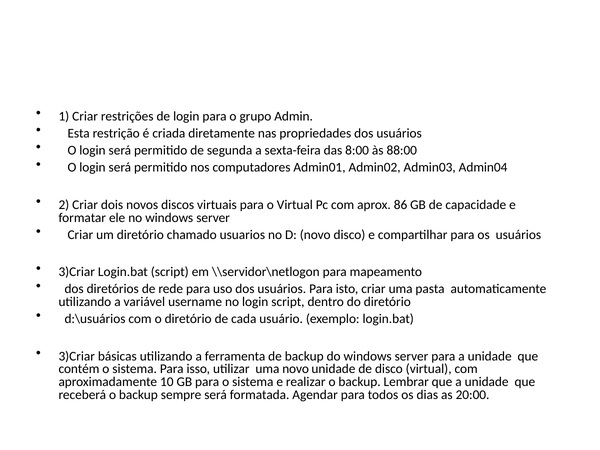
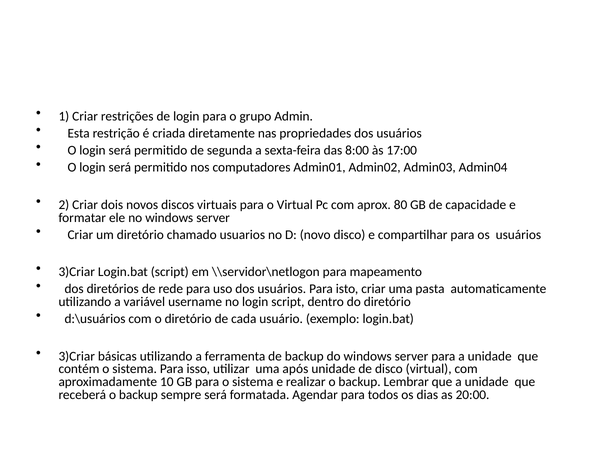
88:00: 88:00 -> 17:00
86: 86 -> 80
uma novo: novo -> após
